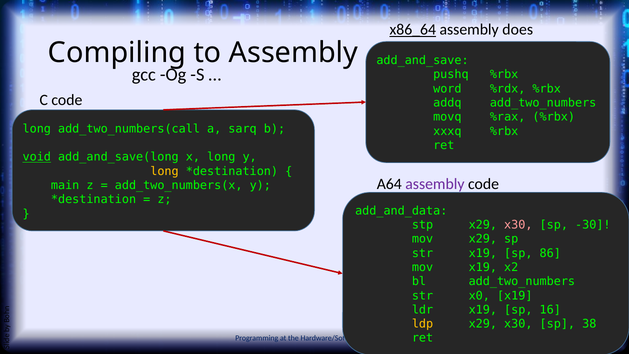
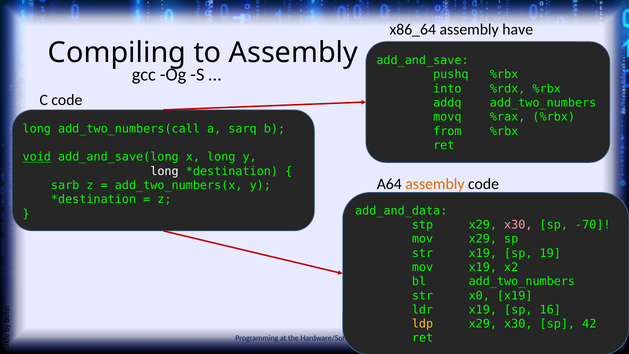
x86_64 underline: present -> none
does: does -> have
word: word -> into
xxxq: xxxq -> from
long at (164, 171) colour: yellow -> white
assembly at (435, 184) colour: purple -> orange
main: main -> sarb
-30: -30 -> -70
86: 86 -> 19
38: 38 -> 42
